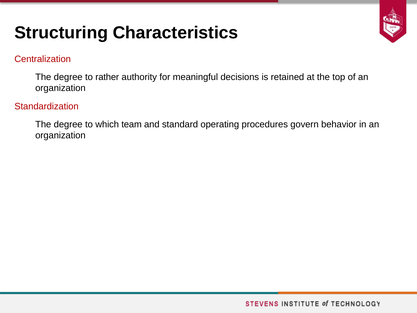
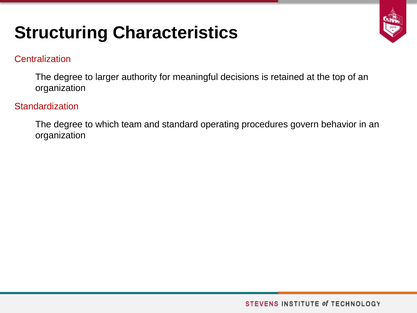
rather: rather -> larger
